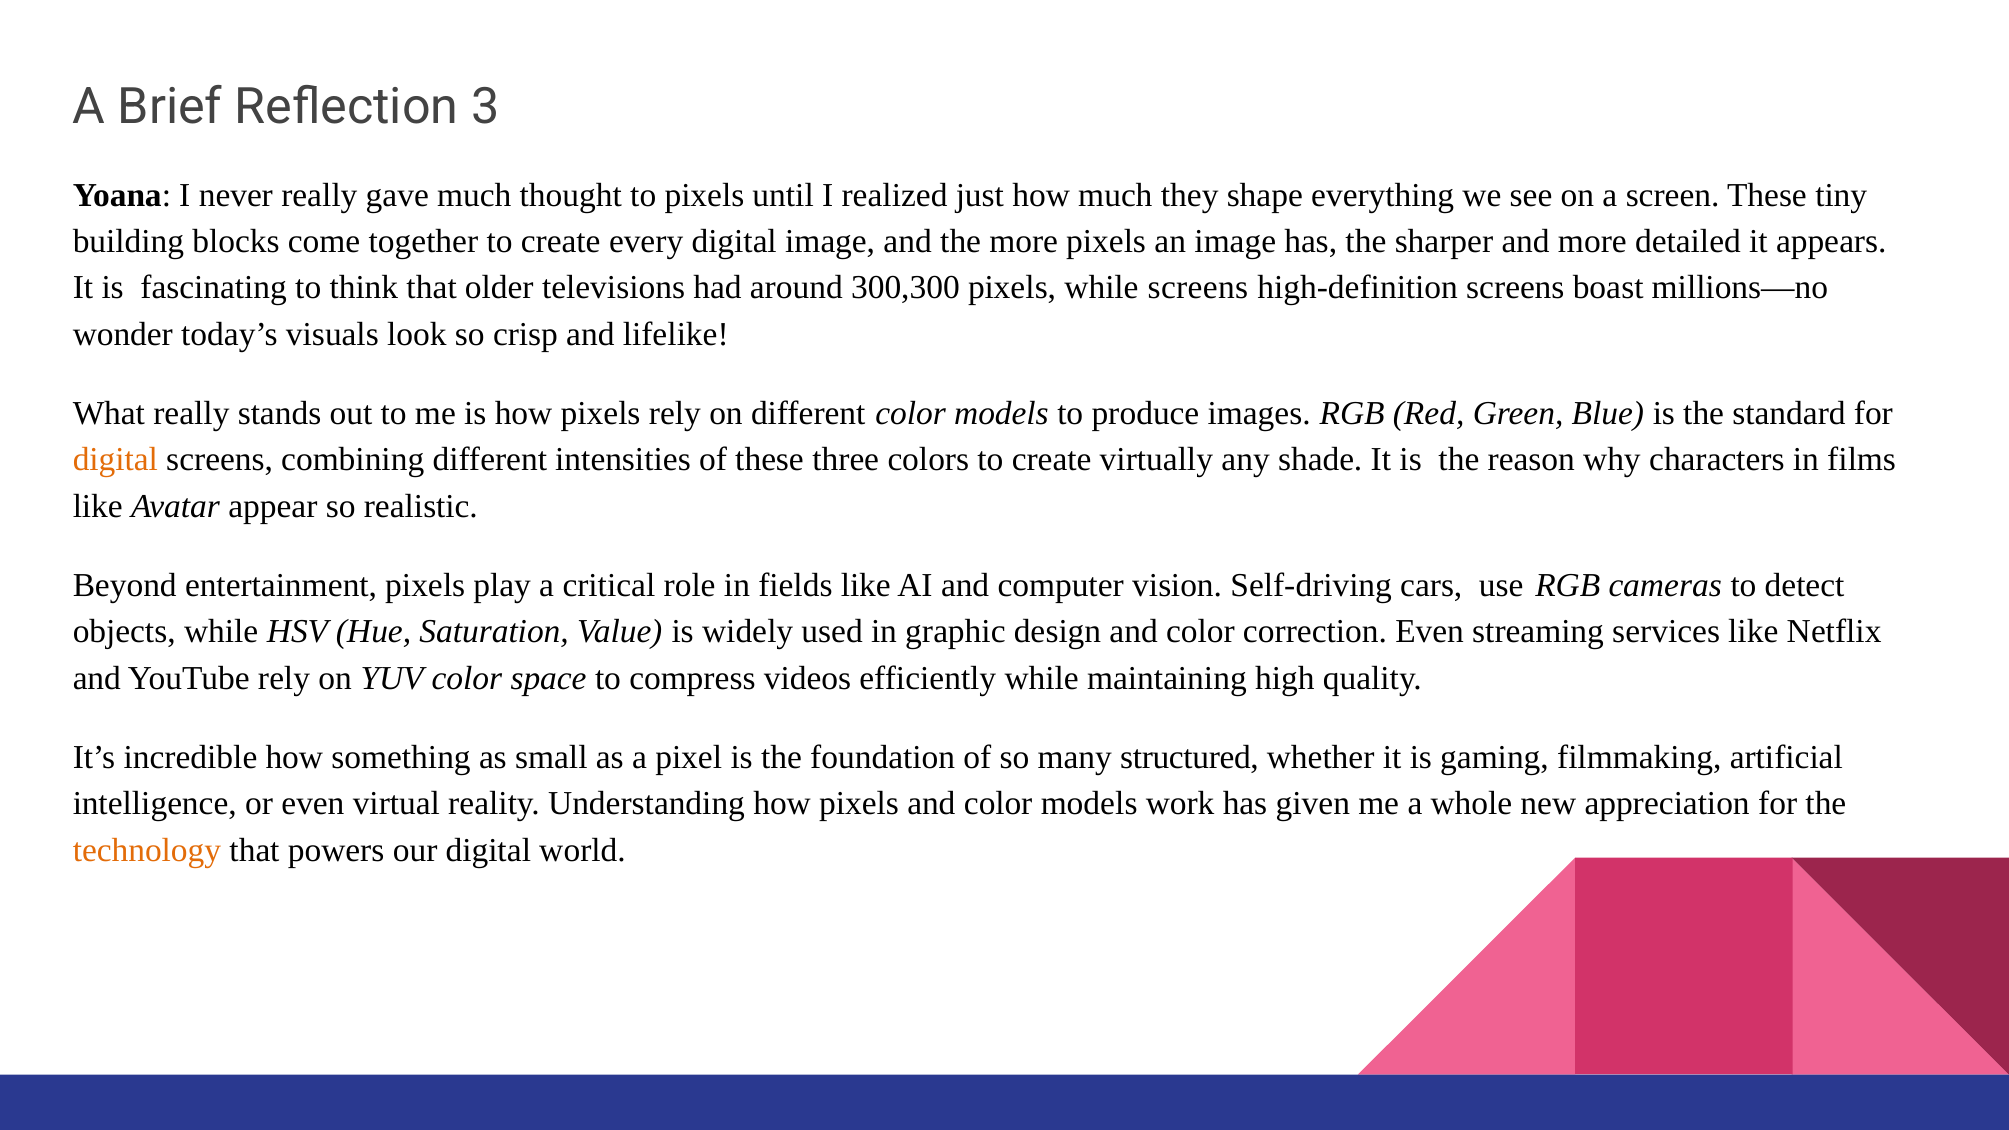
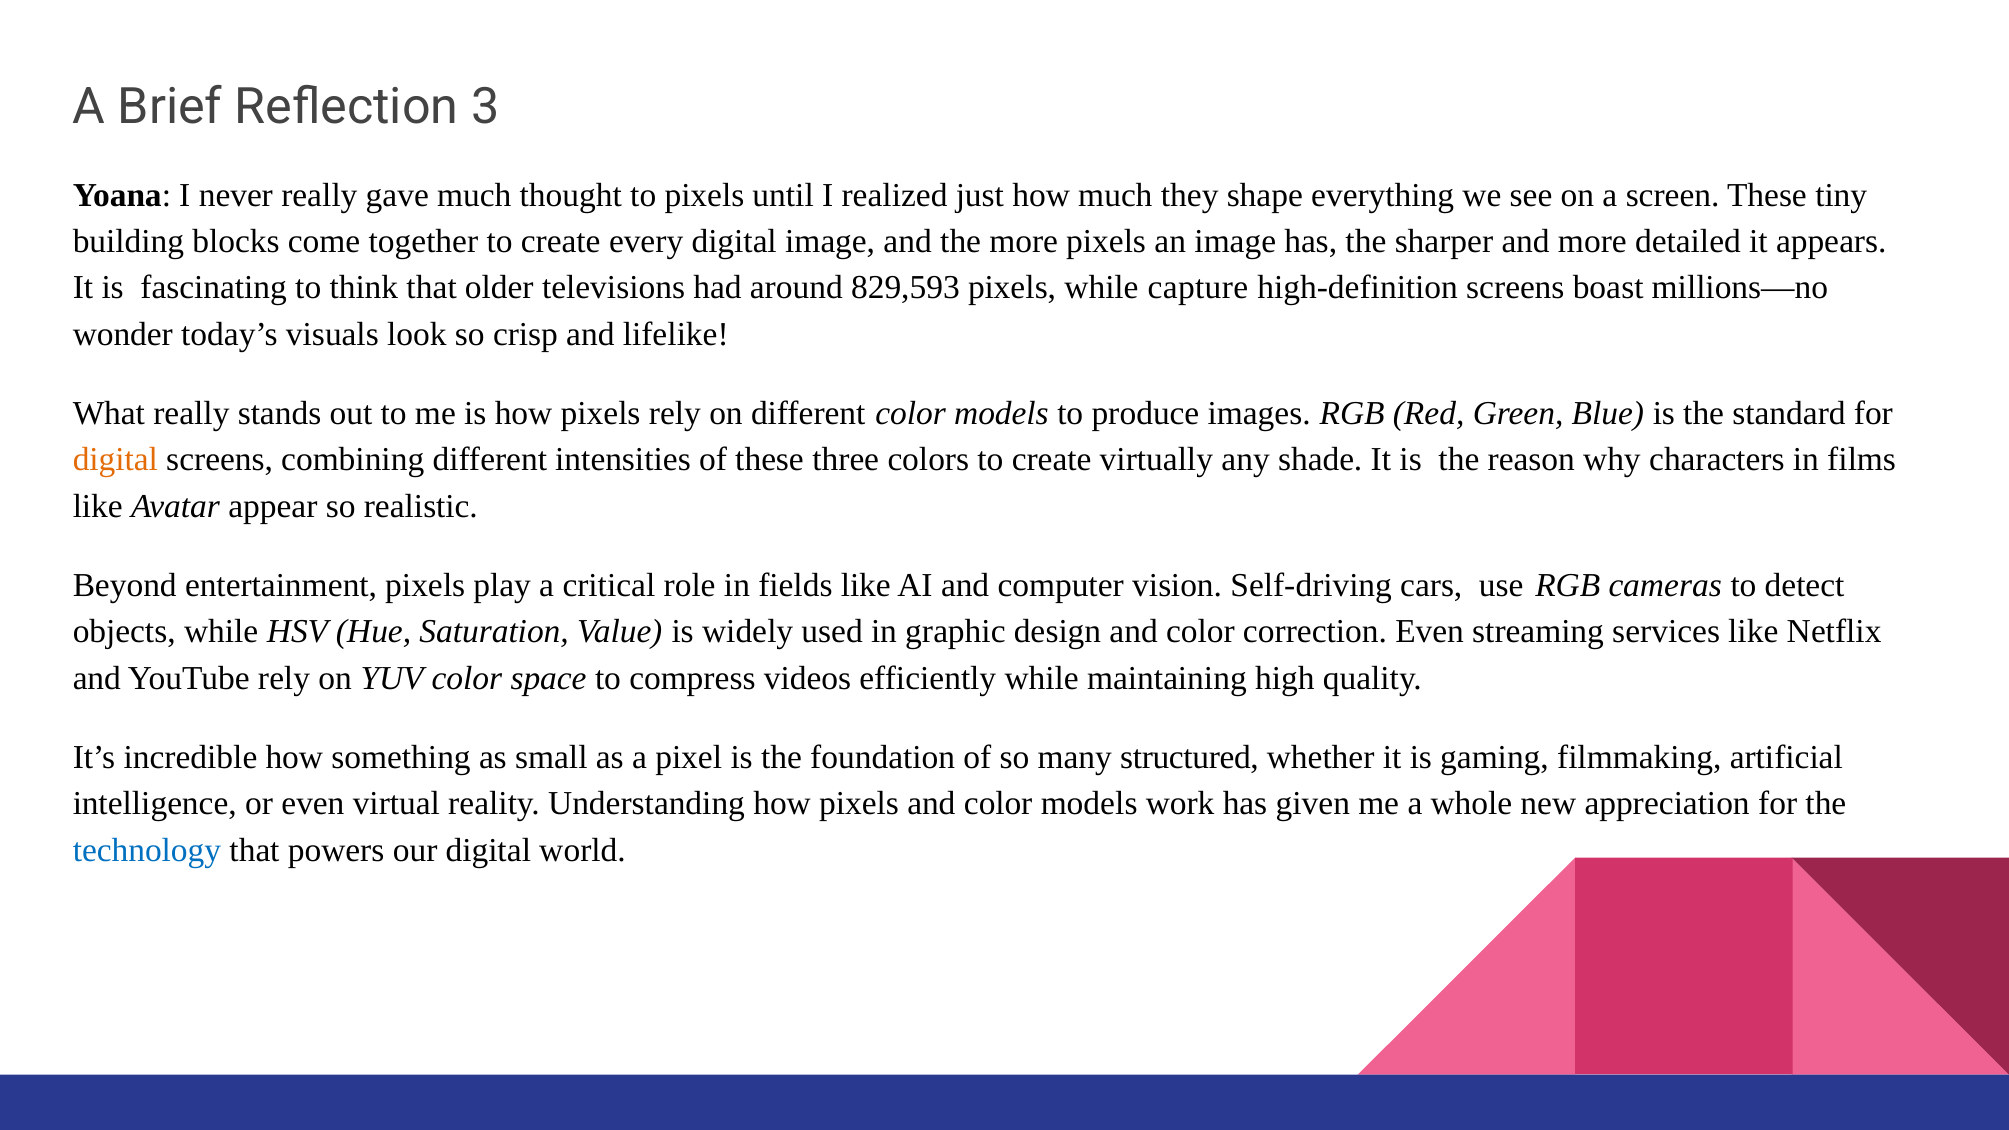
300,300: 300,300 -> 829,593
while screens: screens -> capture
technology colour: orange -> blue
